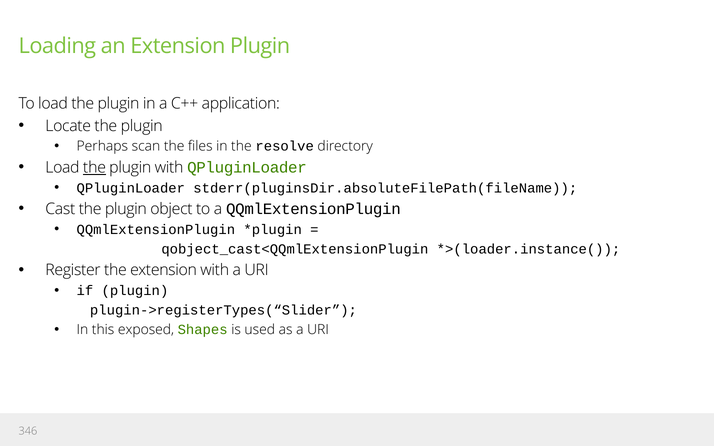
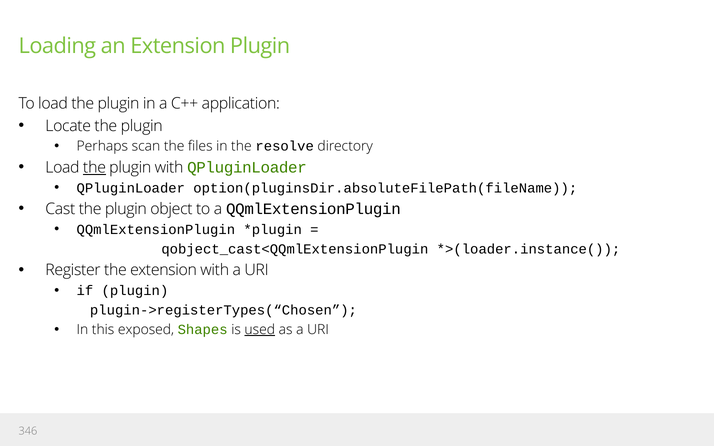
stderr(pluginsDir.absoluteFilePath(fileName: stderr(pluginsDir.absoluteFilePath(fileName -> option(pluginsDir.absoluteFilePath(fileName
plugin->registerTypes(“Slider: plugin->registerTypes(“Slider -> plugin->registerTypes(“Chosen
used underline: none -> present
